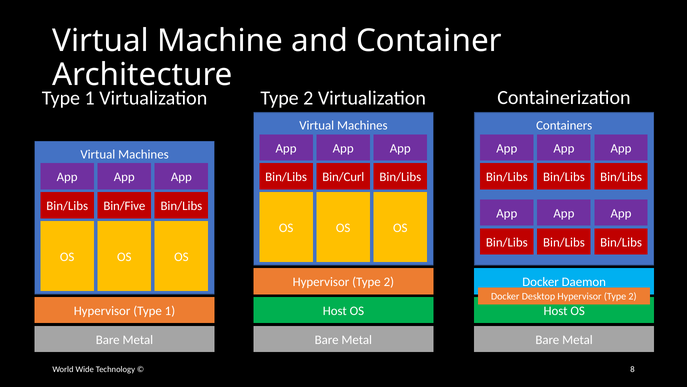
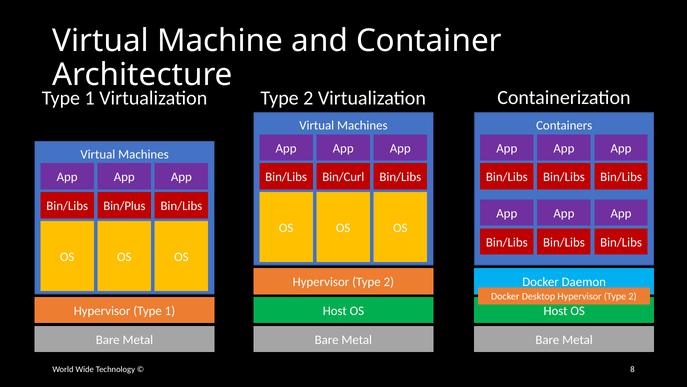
Bin/Five: Bin/Five -> Bin/Plus
